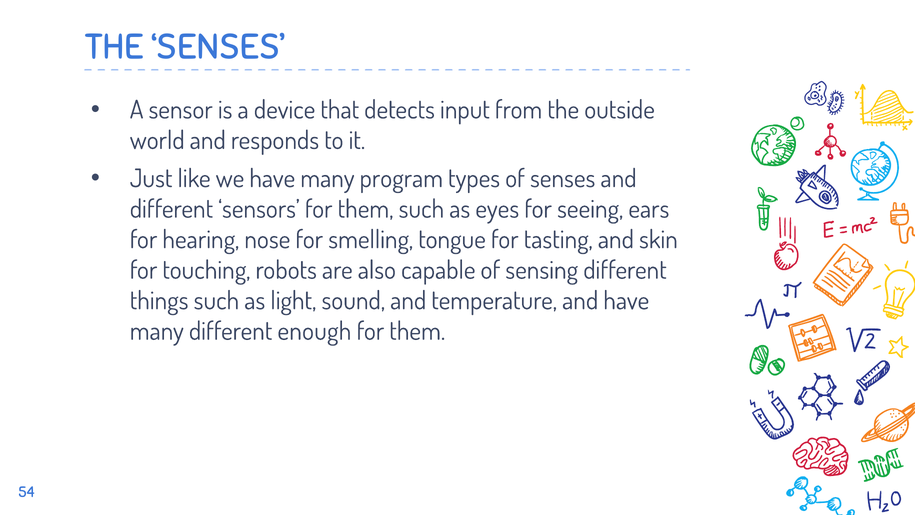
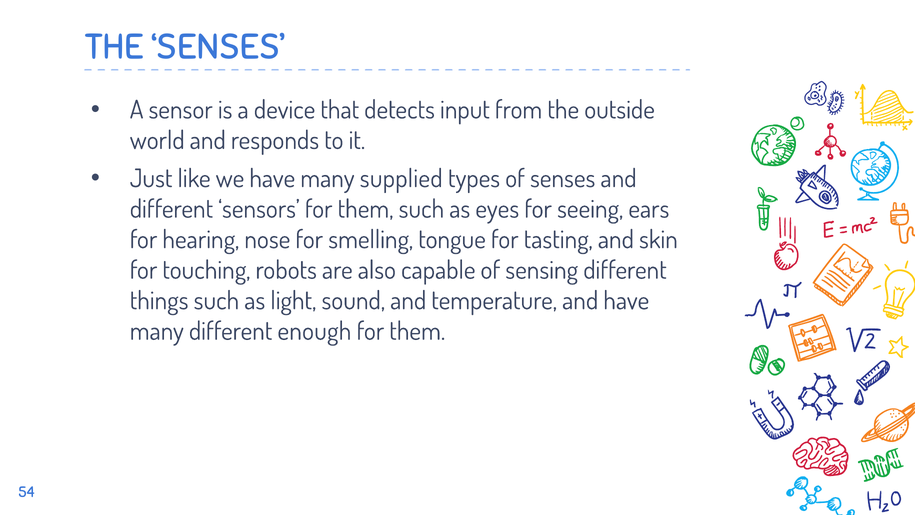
program: program -> supplied
